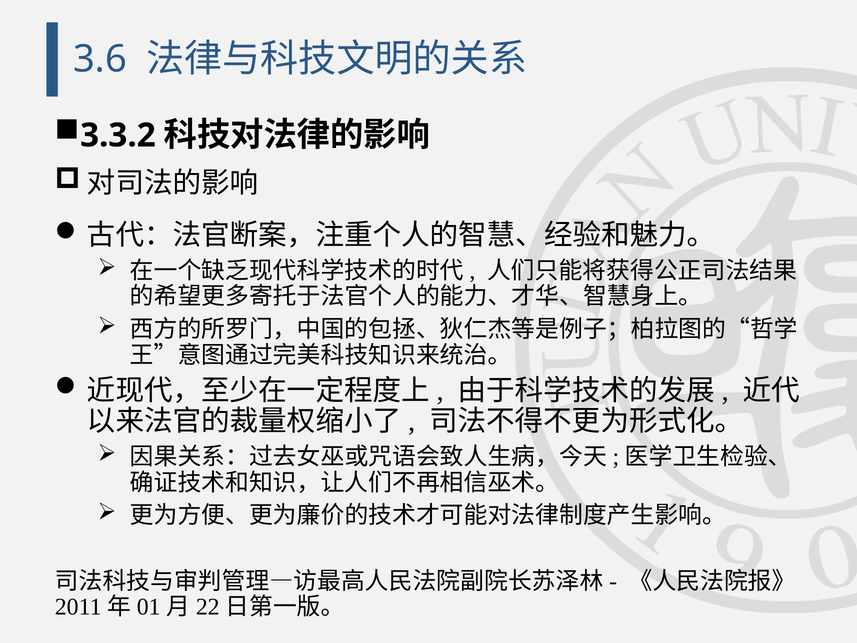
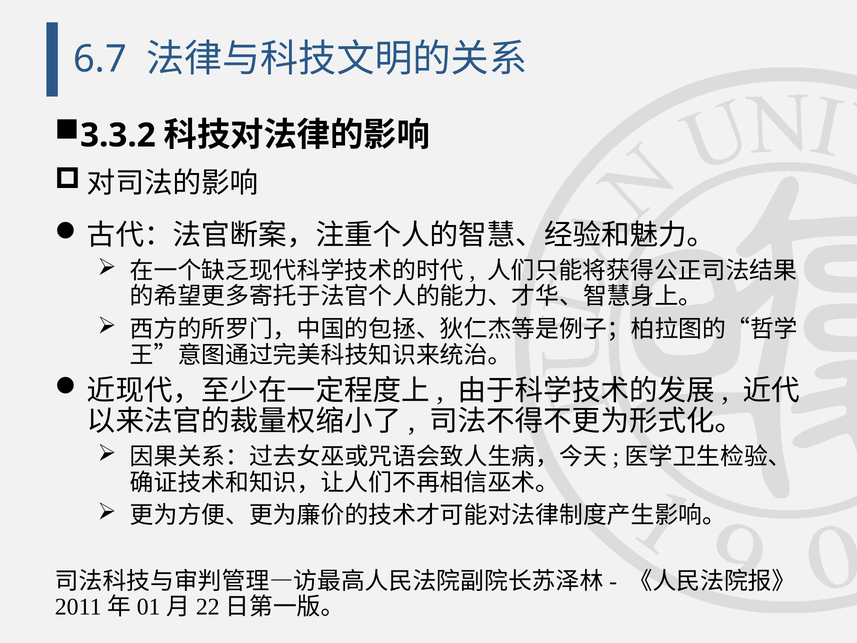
3.6: 3.6 -> 6.7
